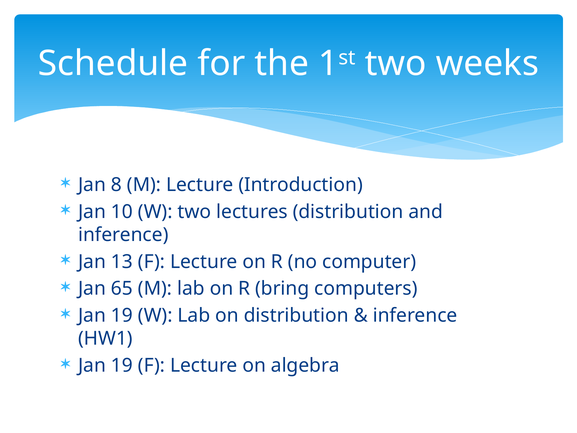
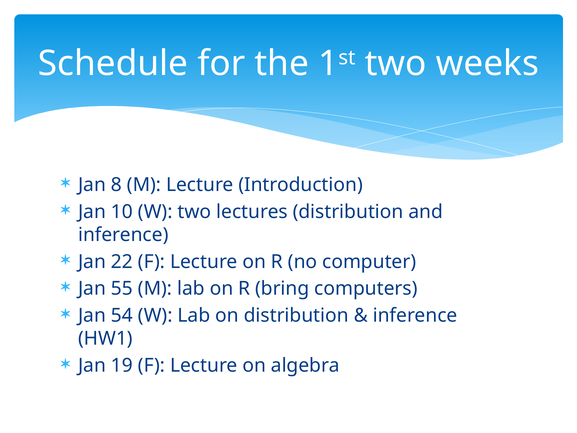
13: 13 -> 22
65: 65 -> 55
19 at (122, 315): 19 -> 54
